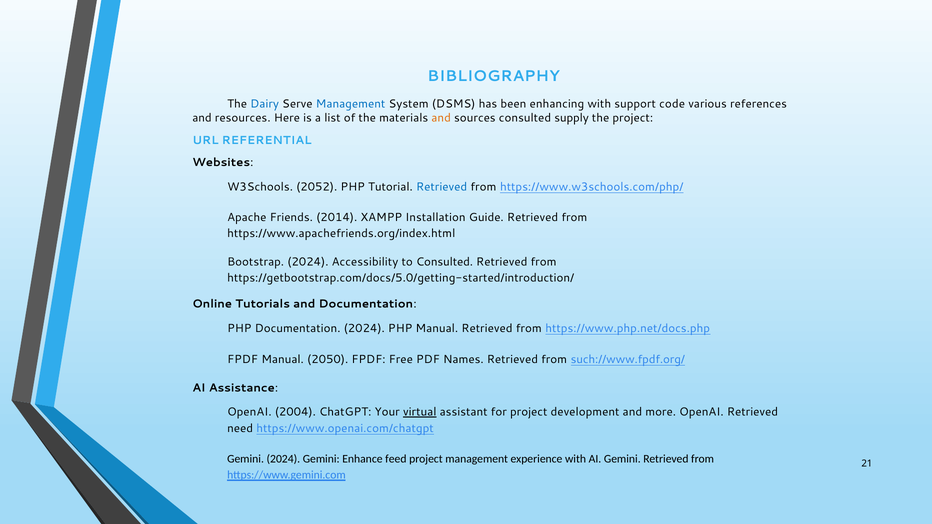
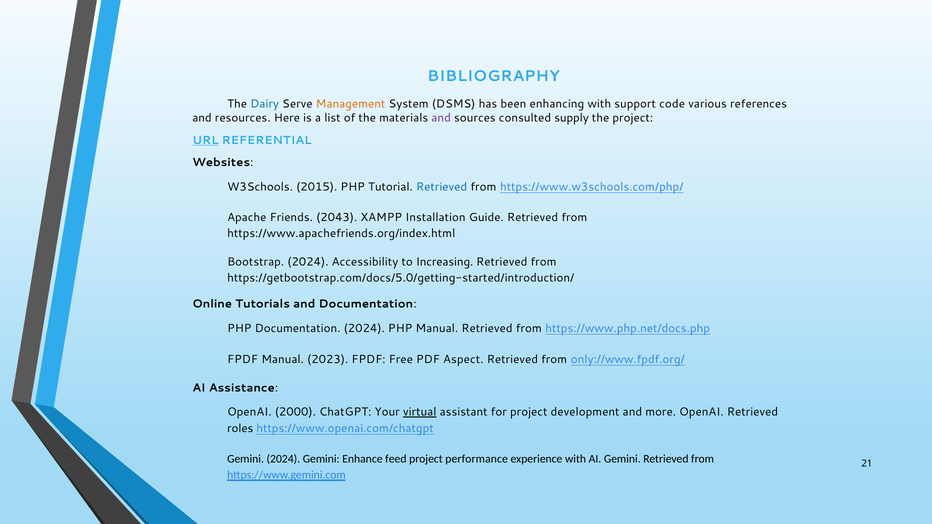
Management at (351, 104) colour: blue -> orange
and at (441, 118) colour: orange -> purple
URL underline: none -> present
2052: 2052 -> 2015
2014: 2014 -> 2043
to Consulted: Consulted -> Increasing
2050: 2050 -> 2023
Names: Names -> Aspect
such://www.fpdf.org/: such://www.fpdf.org/ -> only://www.fpdf.org/
2004: 2004 -> 2000
need: need -> roles
project management: management -> performance
